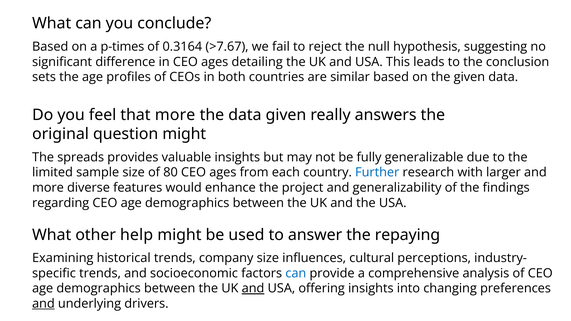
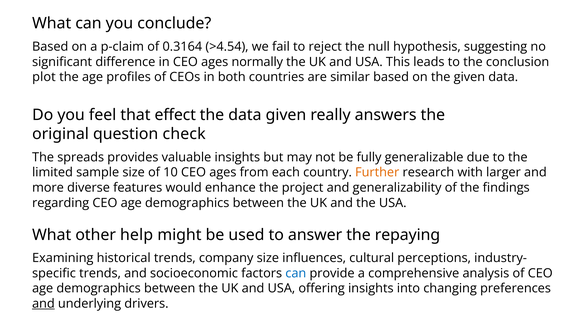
p-times: p-times -> p-claim
>7.67: >7.67 -> >4.54
detailing: detailing -> normally
sets: sets -> plot
that more: more -> effect
question might: might -> check
80: 80 -> 10
Further colour: blue -> orange
and at (253, 289) underline: present -> none
